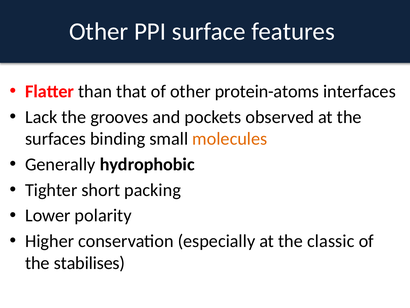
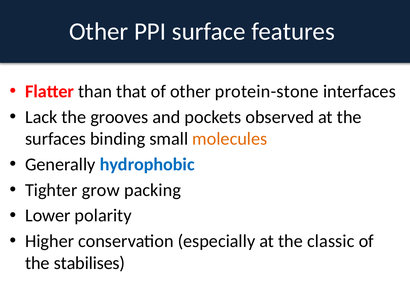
protein-atoms: protein-atoms -> protein-stone
hydrophobic colour: black -> blue
short: short -> grow
